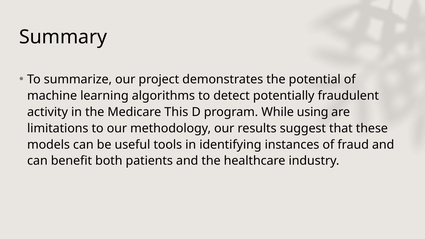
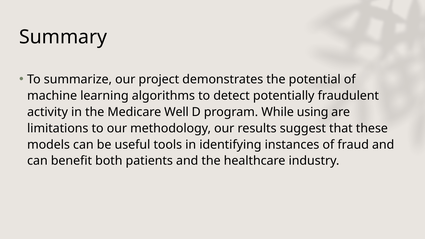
This: This -> Well
